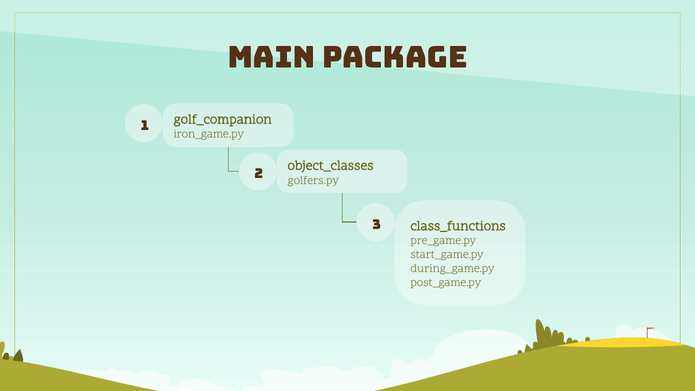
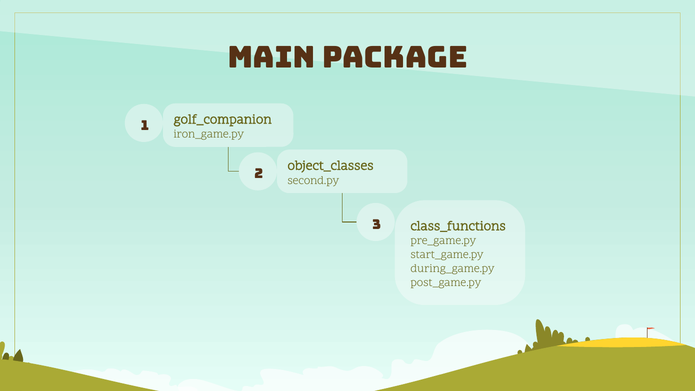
golfers.py: golfers.py -> second.py
